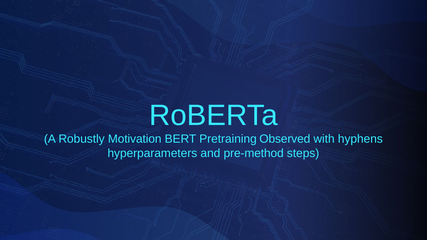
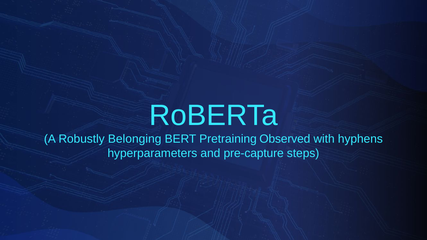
Motivation: Motivation -> Belonging
pre-method: pre-method -> pre-capture
